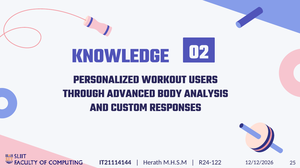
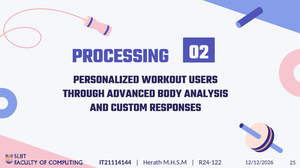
KNOWLEDGE: KNOWLEDGE -> PROCESSING
